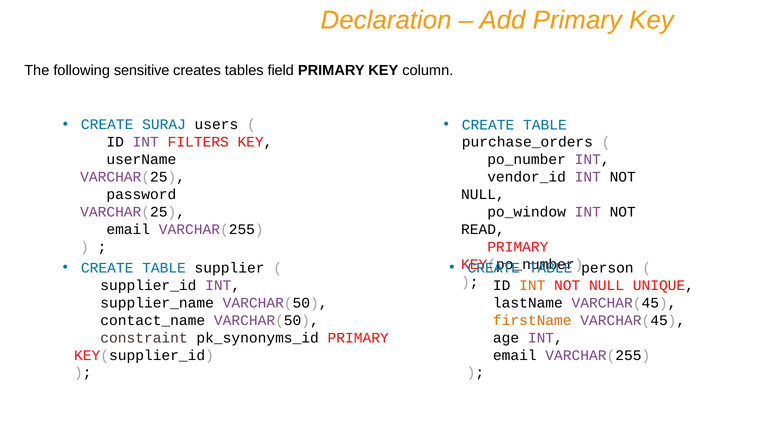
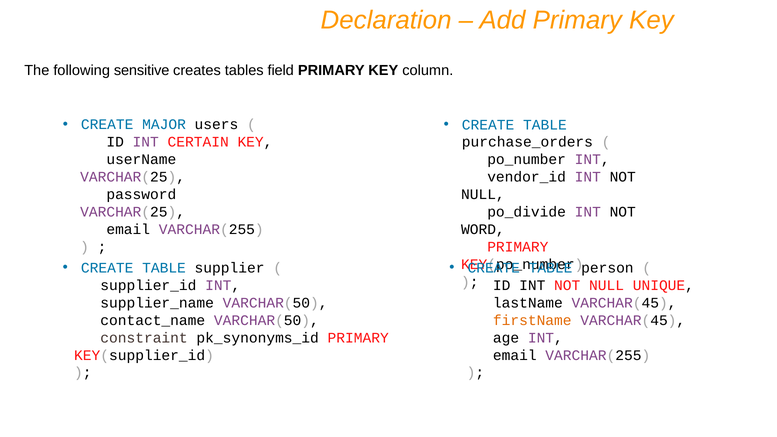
SURAJ: SURAJ -> MAJOR
FILTERS: FILTERS -> CERTAIN
po_window: po_window -> po_divide
READ: READ -> WORD
INT at (532, 285) colour: orange -> black
